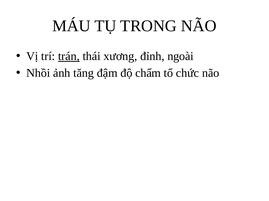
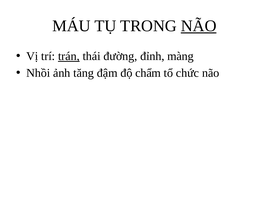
NÃO at (199, 26) underline: none -> present
xương: xương -> đường
ngoài: ngoài -> màng
